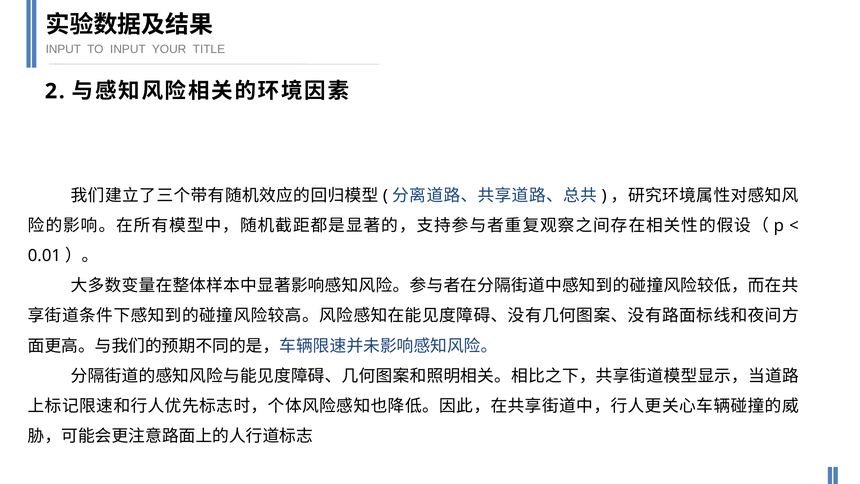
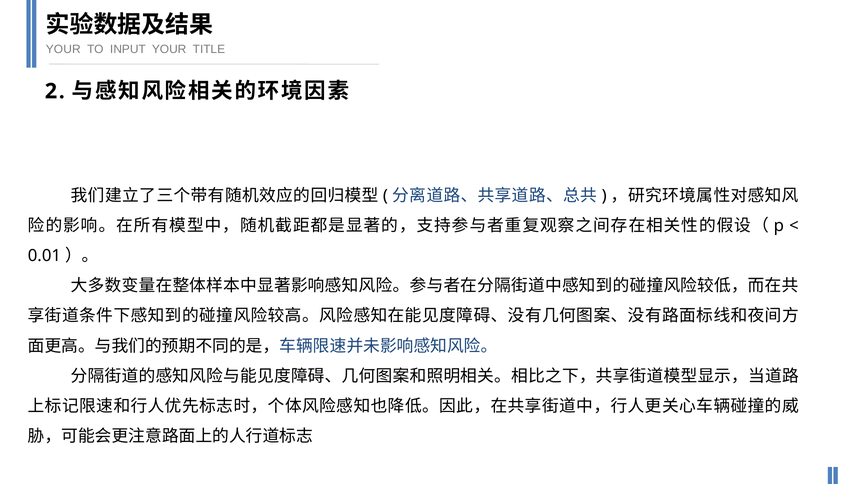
INPUT at (63, 49): INPUT -> YOUR
